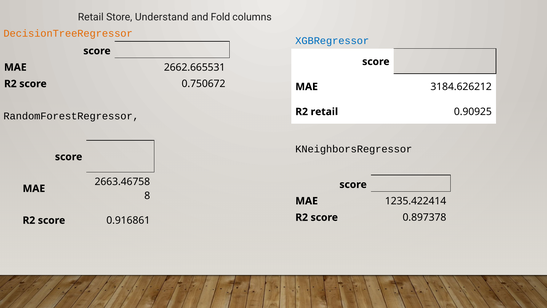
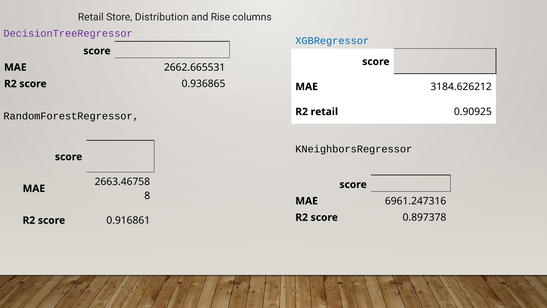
Understand: Understand -> Distribution
Fold: Fold -> Rise
DecisionTreeRegressor colour: orange -> purple
0.750672: 0.750672 -> 0.936865
1235.422414: 1235.422414 -> 6961.247316
